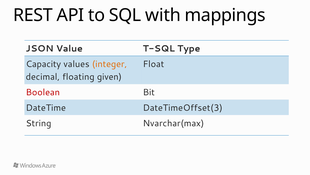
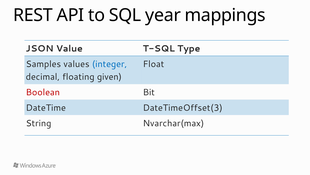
with: with -> year
Capacity: Capacity -> Samples
integer colour: orange -> blue
